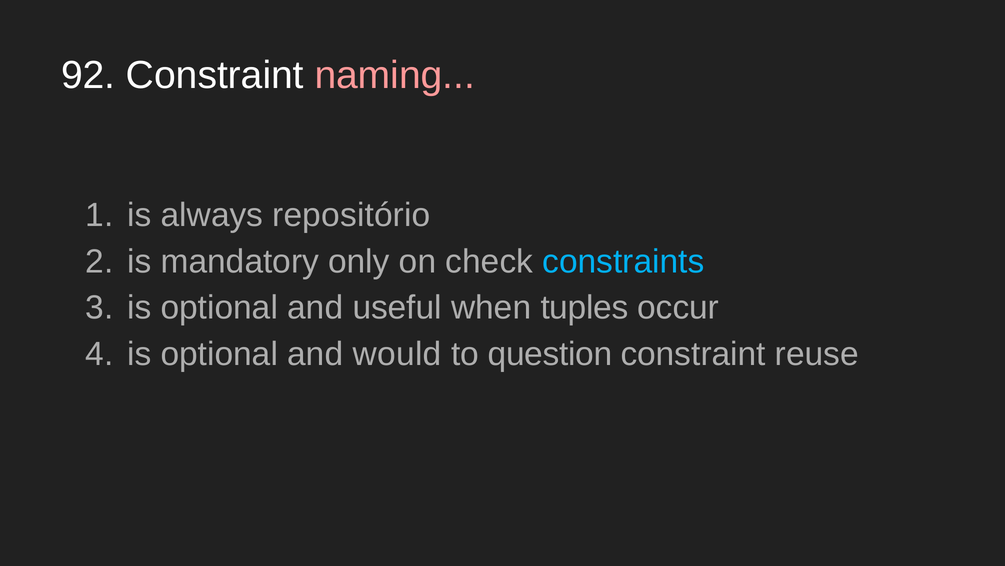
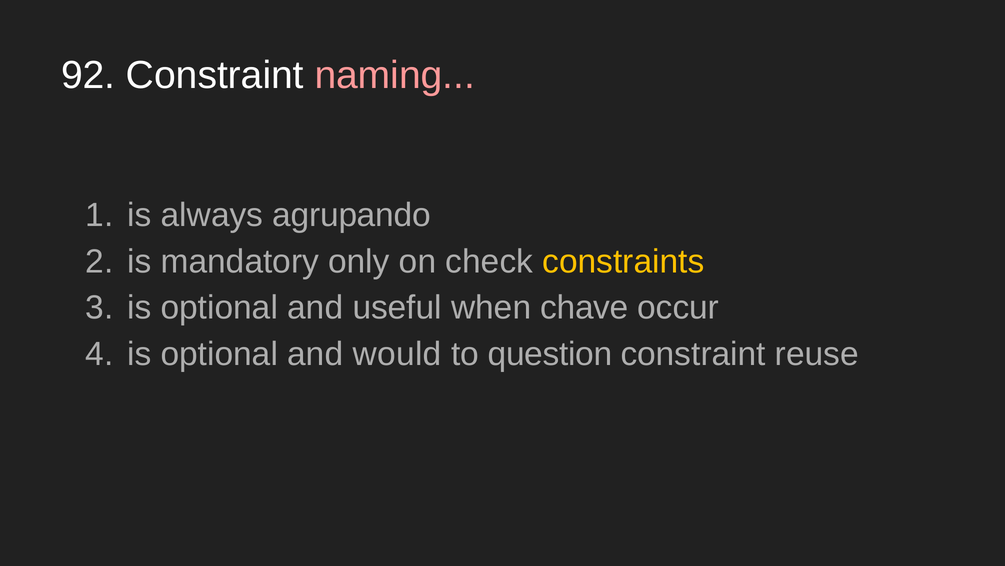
repositório: repositório -> agrupando
constraints colour: light blue -> yellow
tuples: tuples -> chave
